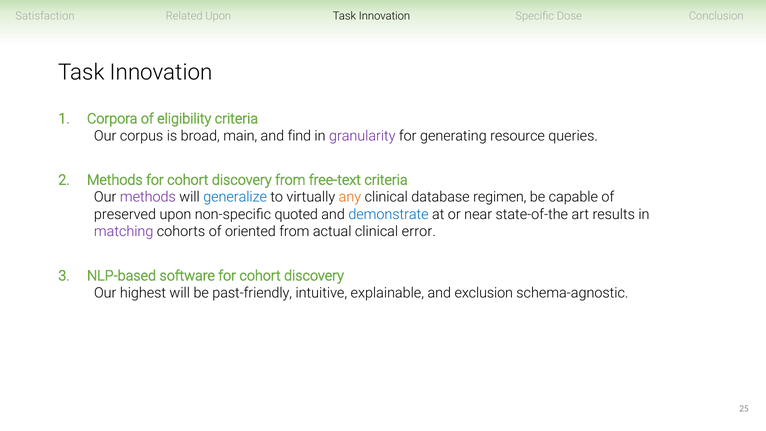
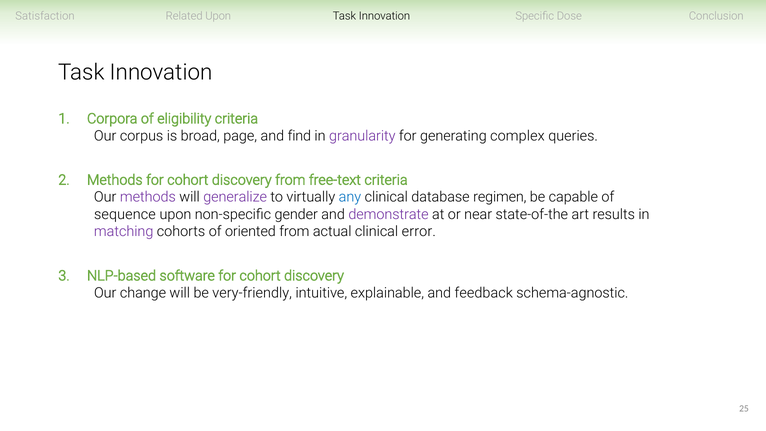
main: main -> page
resource: resource -> complex
generalize colour: blue -> purple
any colour: orange -> blue
preserved: preserved -> sequence
quoted: quoted -> gender
demonstrate colour: blue -> purple
highest: highest -> change
past-friendly: past-friendly -> very-friendly
exclusion: exclusion -> feedback
